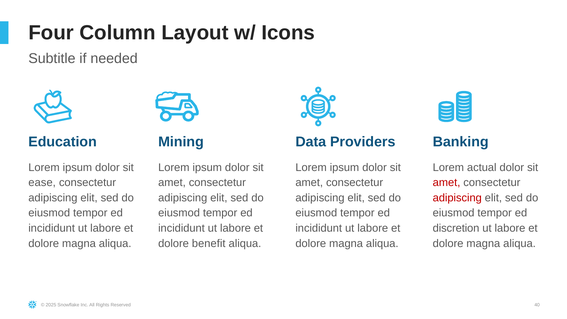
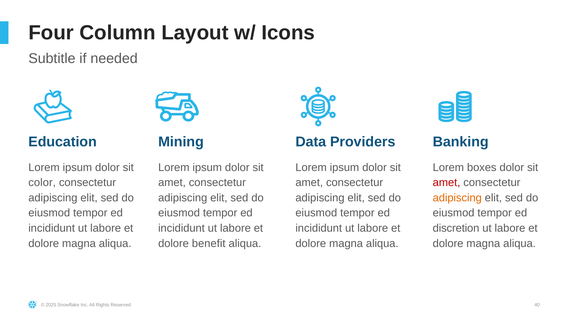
actual: actual -> boxes
ease: ease -> color
adipiscing at (457, 198) colour: red -> orange
